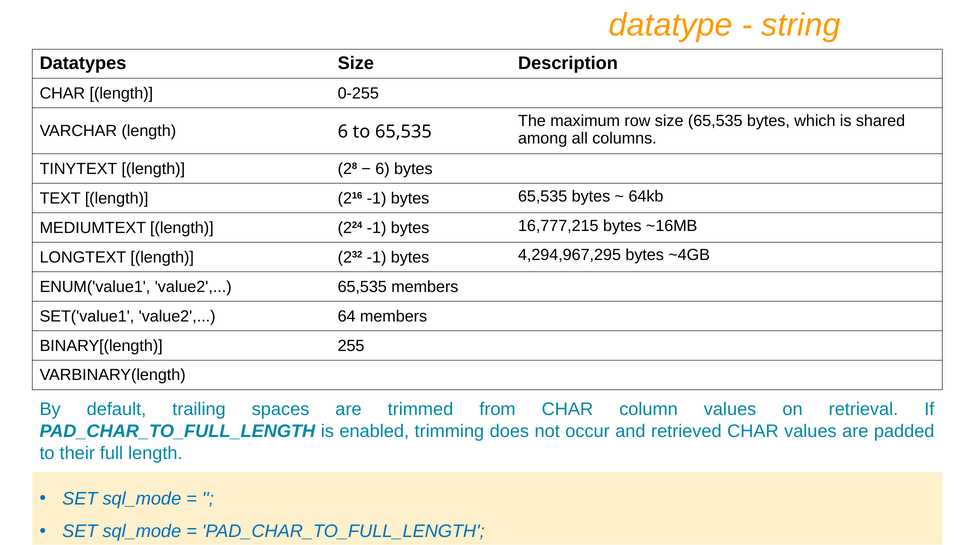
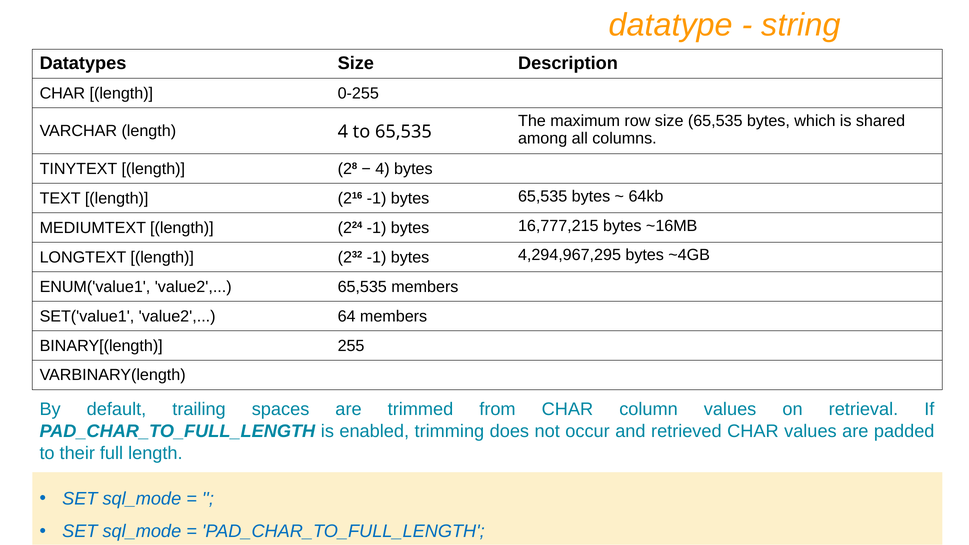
length 6: 6 -> 4
6 at (383, 169): 6 -> 4
